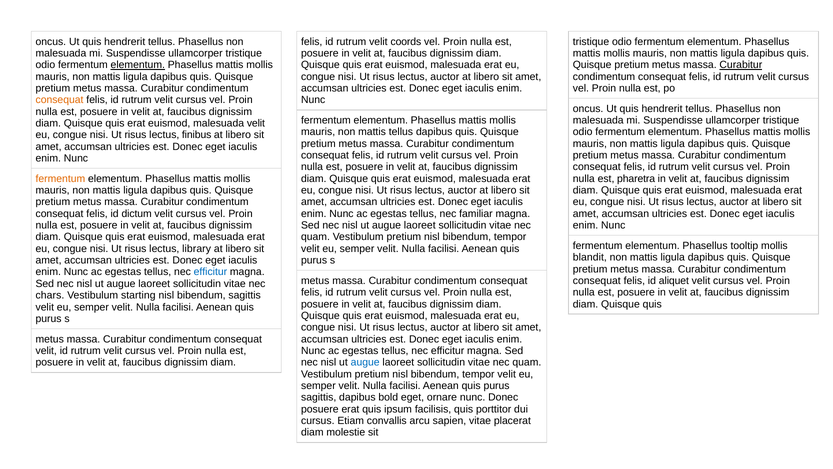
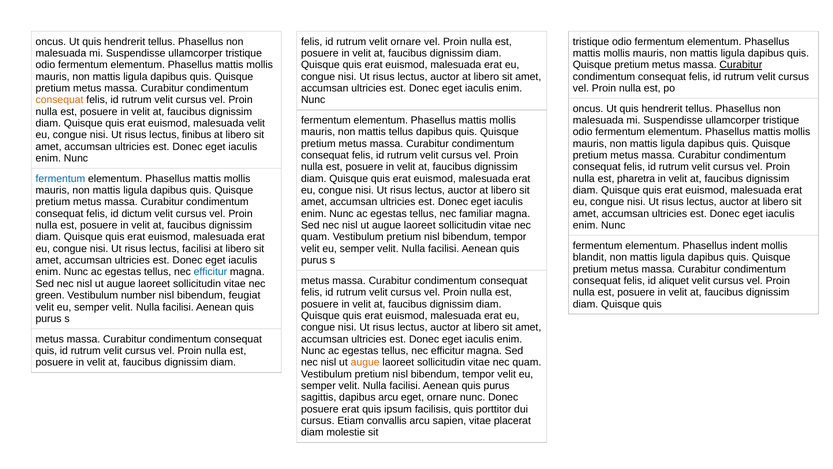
velit coords: coords -> ornare
elementum at (138, 65) underline: present -> none
fermentum at (60, 179) colour: orange -> blue
tooltip: tooltip -> indent
lectus library: library -> facilisi
chars: chars -> green
starting: starting -> number
bibendum sagittis: sagittis -> feugiat
velit at (46, 350): velit -> quis
augue at (365, 362) colour: blue -> orange
dapibus bold: bold -> arcu
